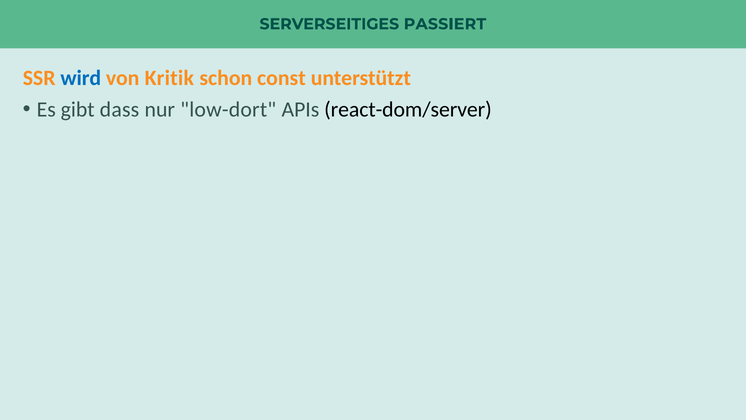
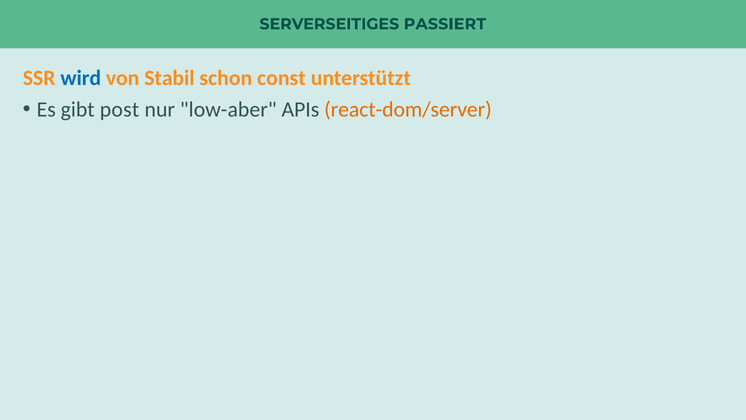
Kritik: Kritik -> Stabil
dass: dass -> post
low-dort: low-dort -> low-aber
react-dom/server colour: black -> orange
